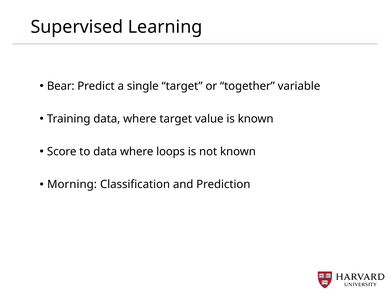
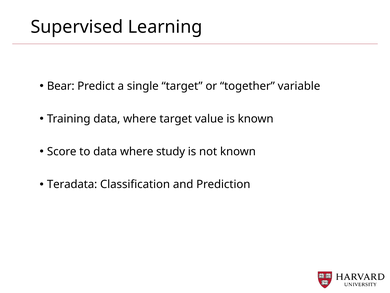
loops: loops -> study
Morning: Morning -> Teradata
